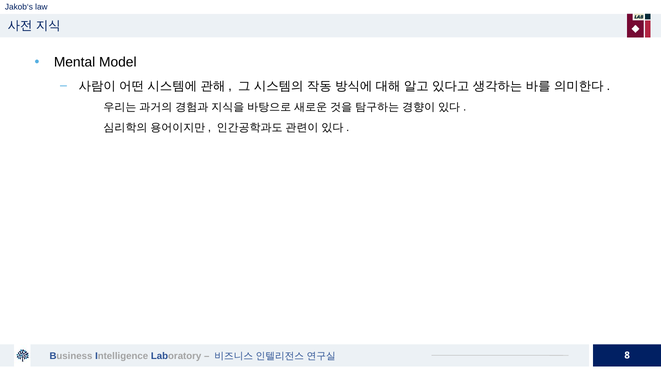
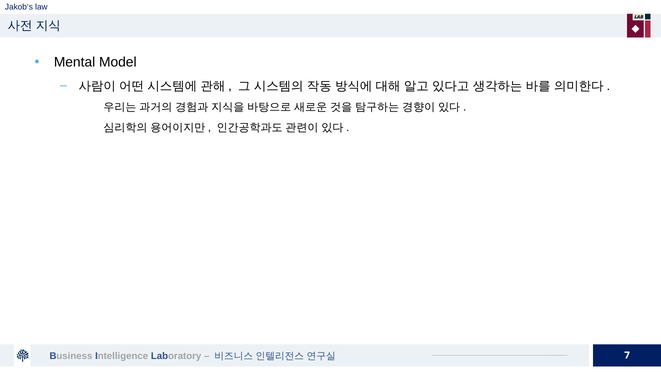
8: 8 -> 7
